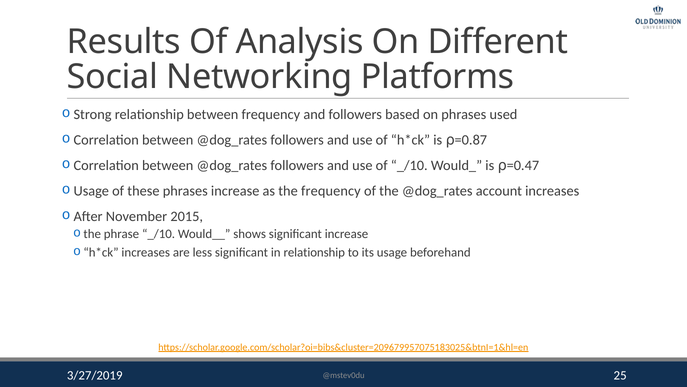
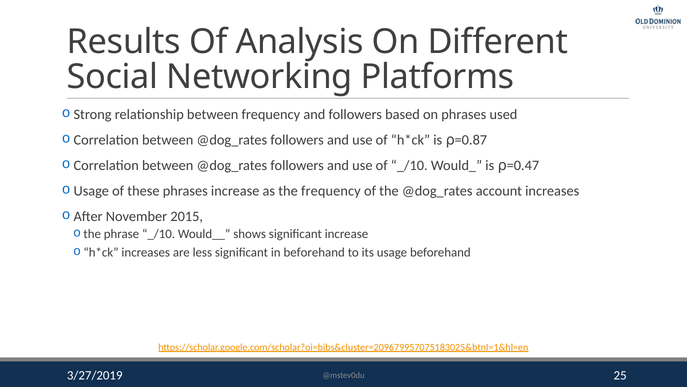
in relationship: relationship -> beforehand
